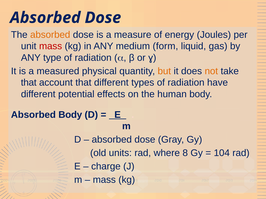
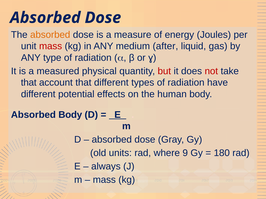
form: form -> after
but colour: orange -> red
not colour: orange -> red
8: 8 -> 9
104: 104 -> 180
charge: charge -> always
